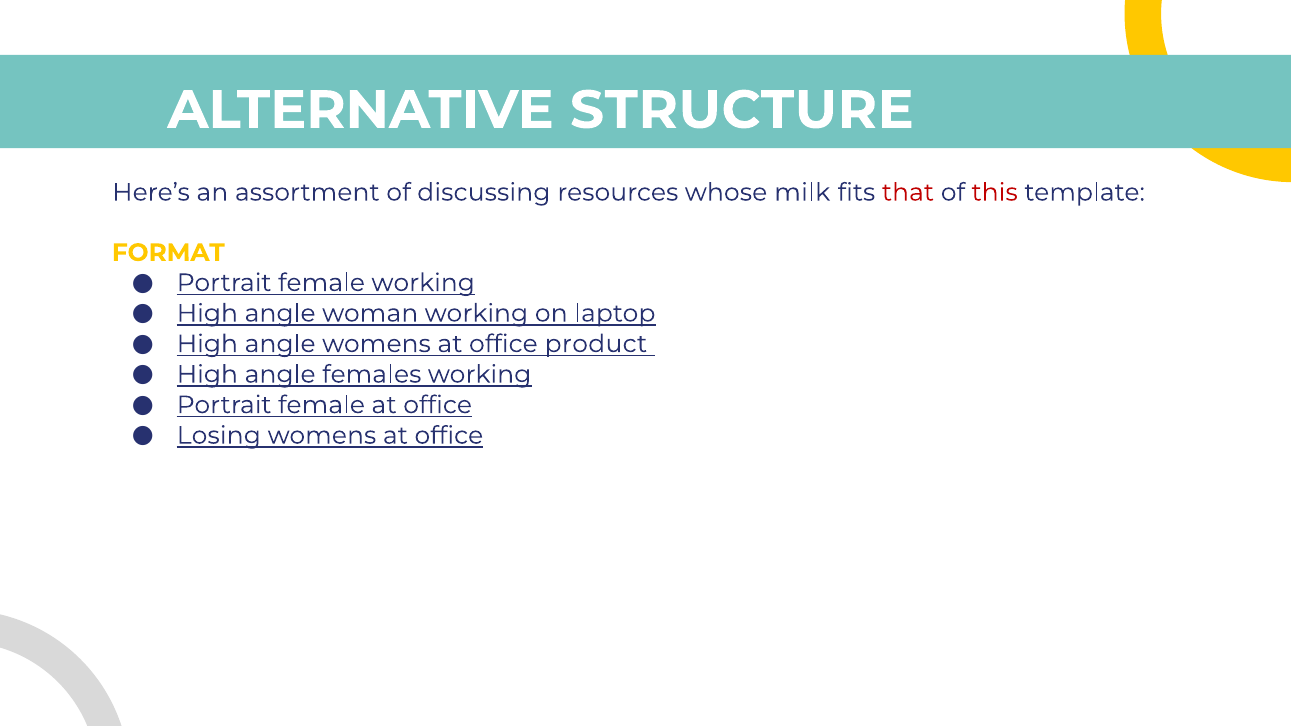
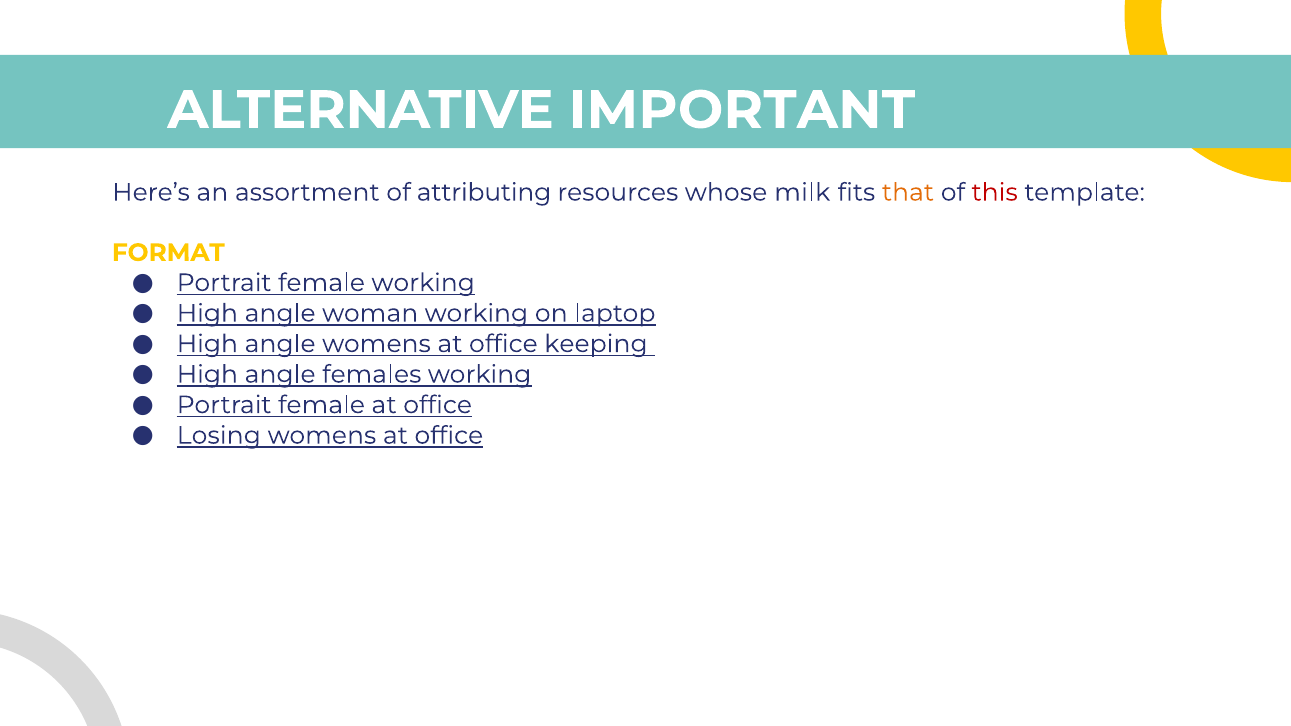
STRUCTURE: STRUCTURE -> IMPORTANT
discussing: discussing -> attributing
that colour: red -> orange
product: product -> keeping
